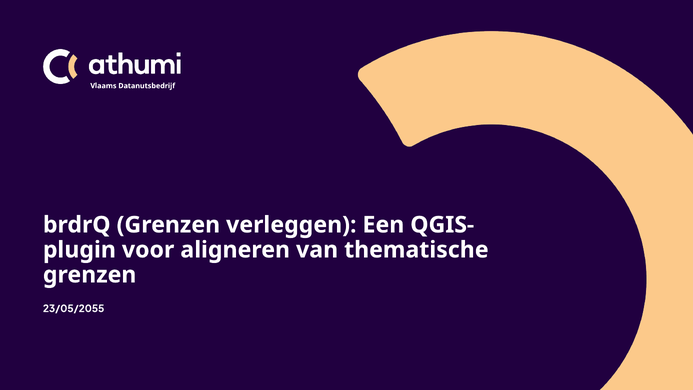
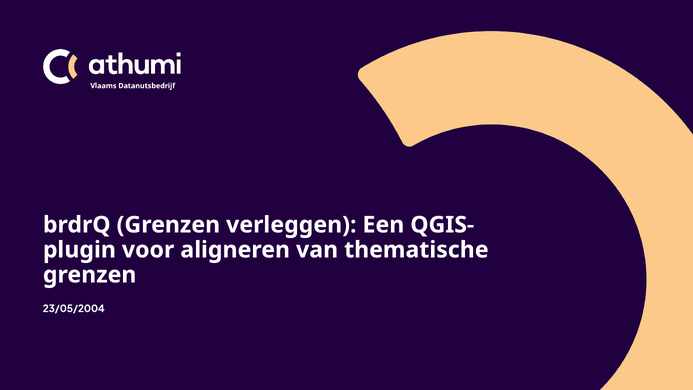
23/05/2055: 23/05/2055 -> 23/05/2004
